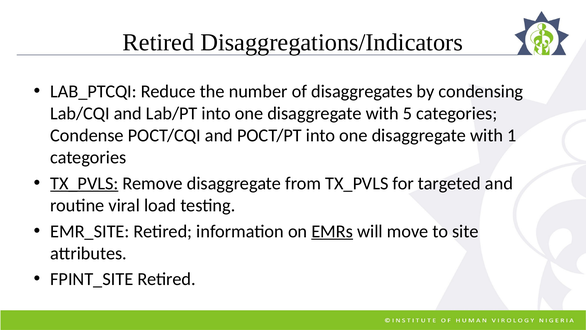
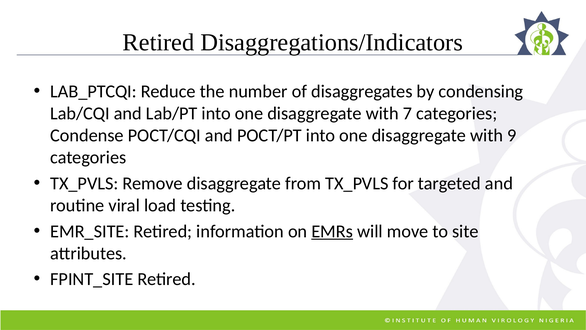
5: 5 -> 7
1: 1 -> 9
TX_PVLS at (84, 183) underline: present -> none
